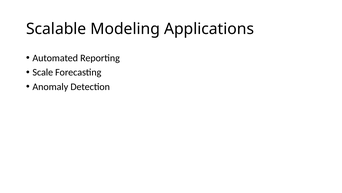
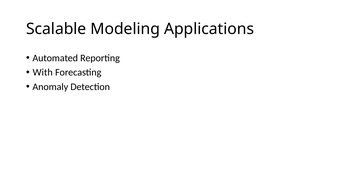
Scale: Scale -> With
